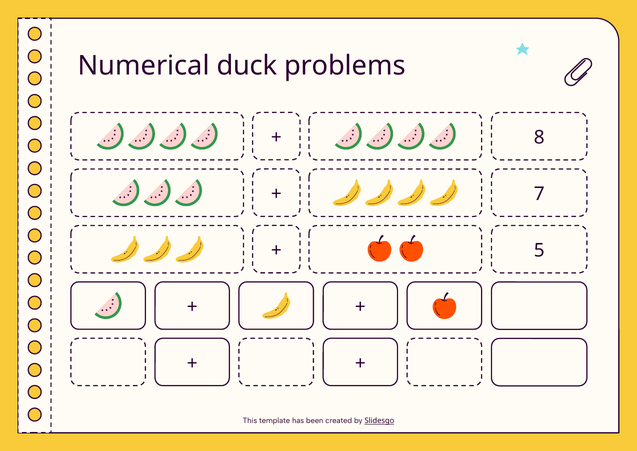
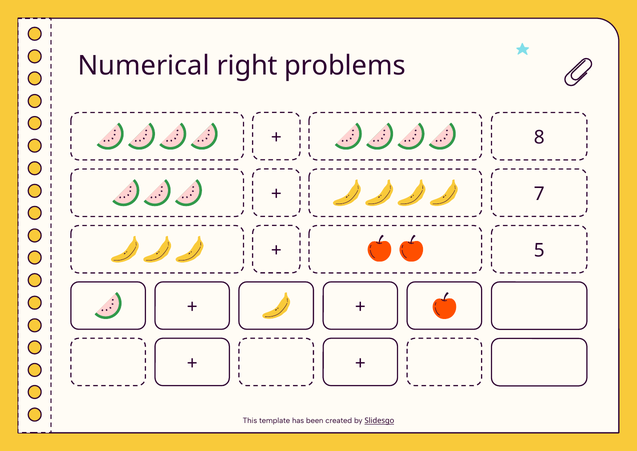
duck: duck -> right
